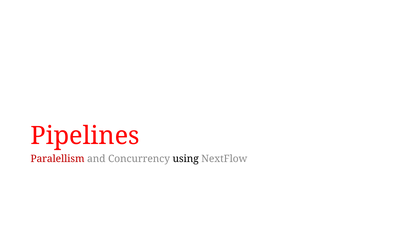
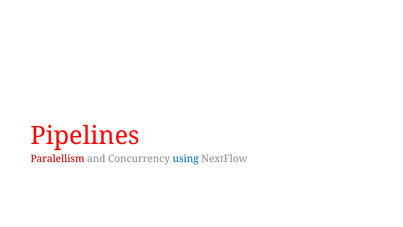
using colour: black -> blue
